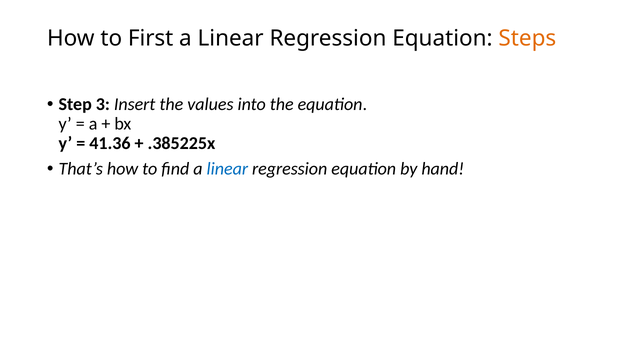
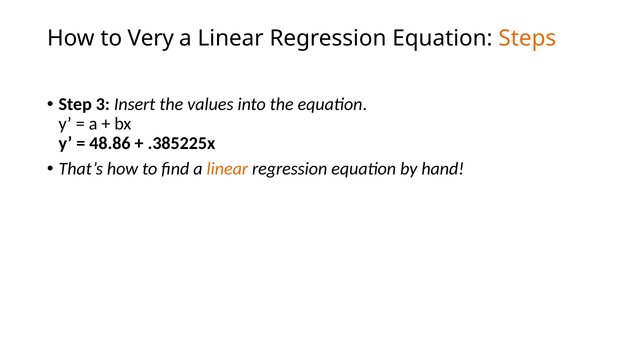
First: First -> Very
41.36: 41.36 -> 48.86
linear at (227, 169) colour: blue -> orange
